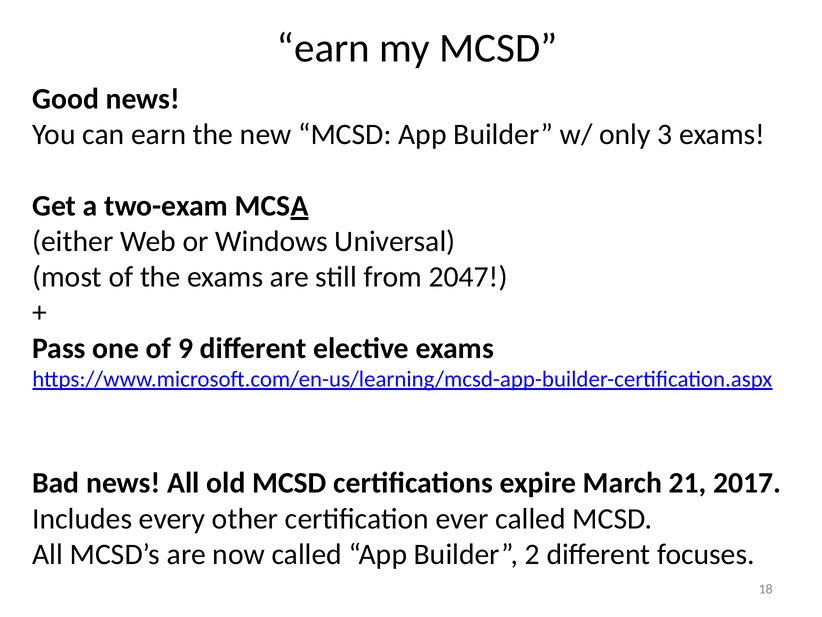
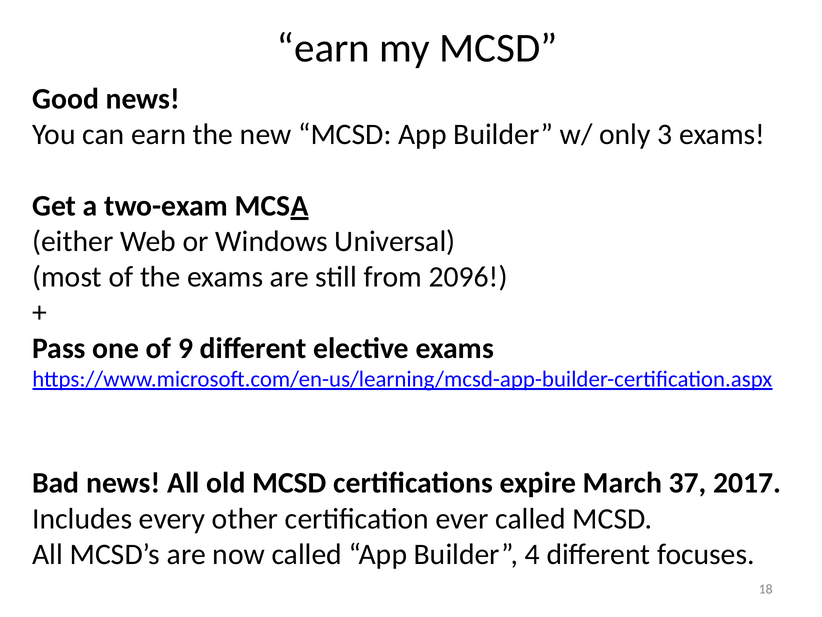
2047: 2047 -> 2096
21: 21 -> 37
2: 2 -> 4
